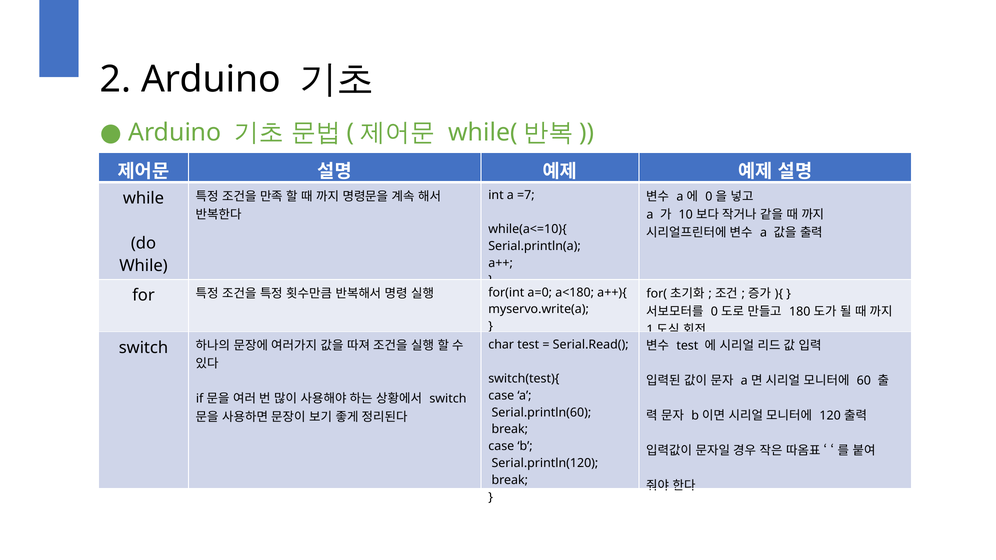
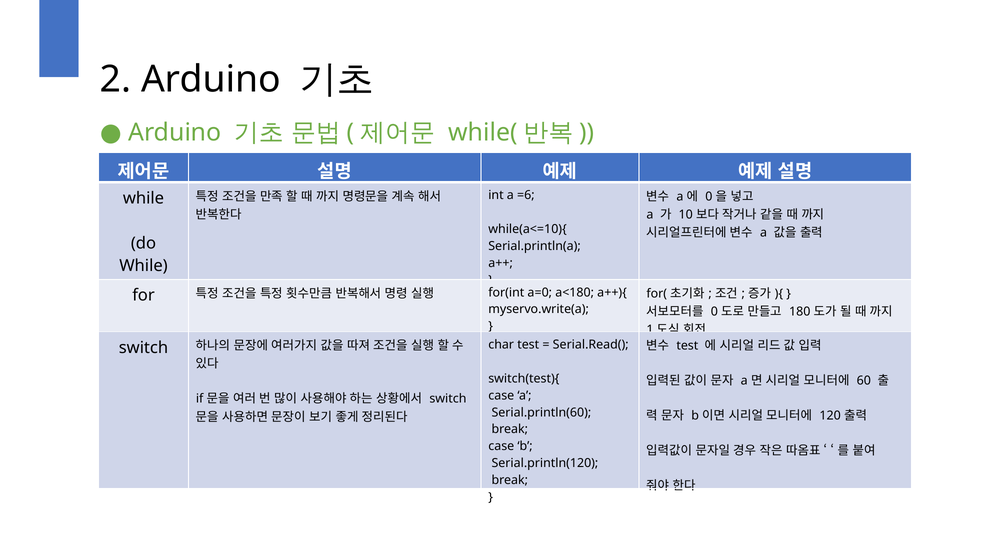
=7: =7 -> =6
